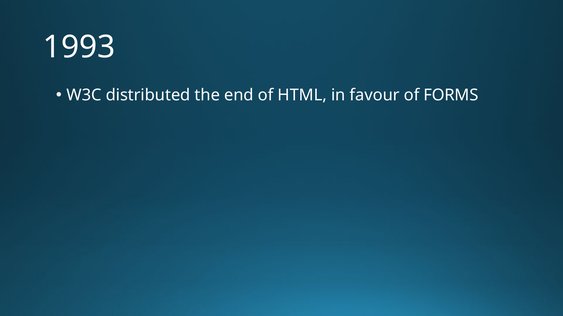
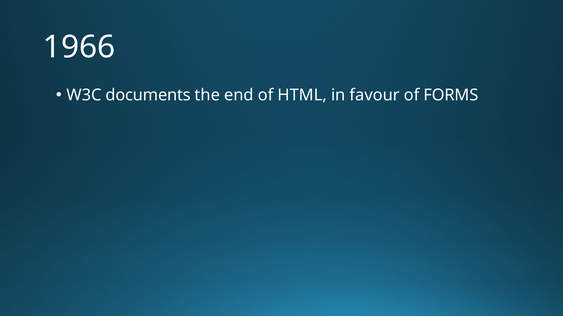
1993: 1993 -> 1966
distributed: distributed -> documents
